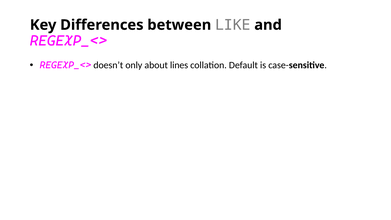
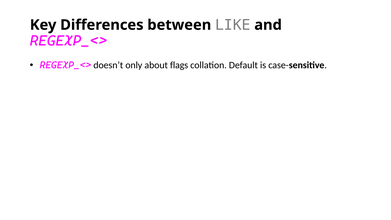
lines: lines -> flags
